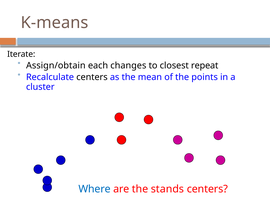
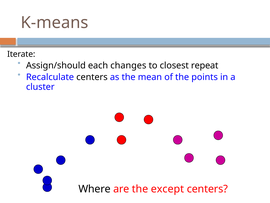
Assign/obtain: Assign/obtain -> Assign/should
Where colour: blue -> black
stands: stands -> except
